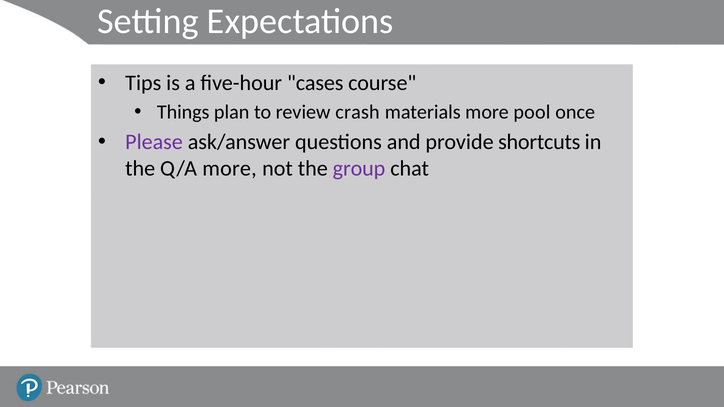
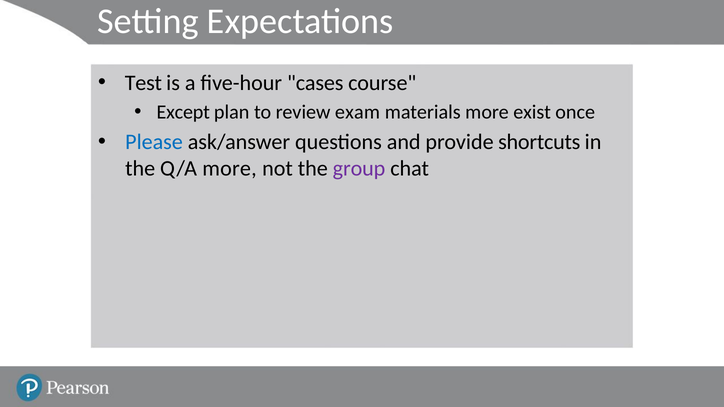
Tips: Tips -> Test
Things: Things -> Except
crash: crash -> exam
pool: pool -> exist
Please colour: purple -> blue
